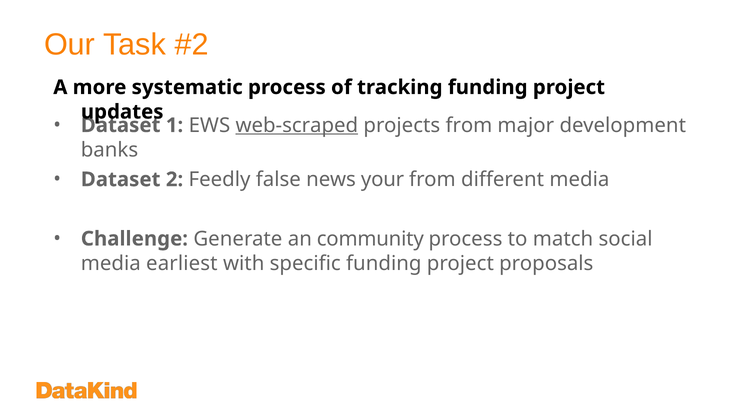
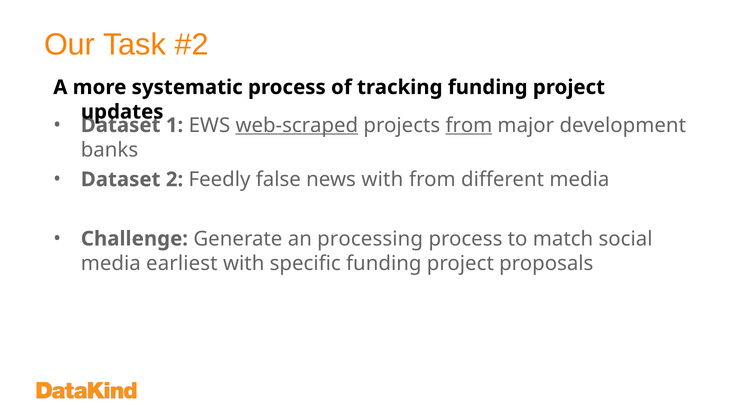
from at (469, 125) underline: none -> present
news your: your -> with
community: community -> processing
